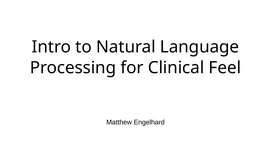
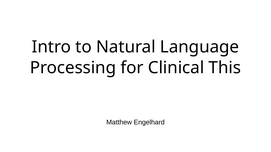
Feel: Feel -> This
